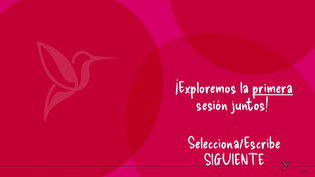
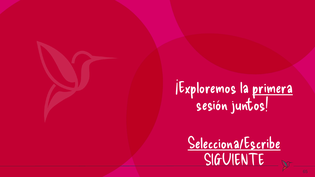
Selecciona/Escribe underline: none -> present
